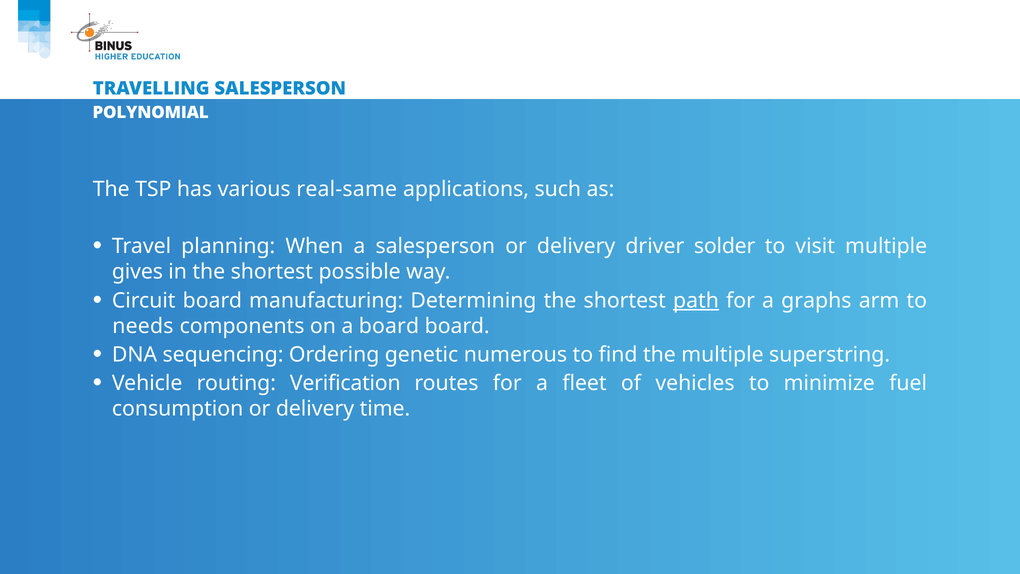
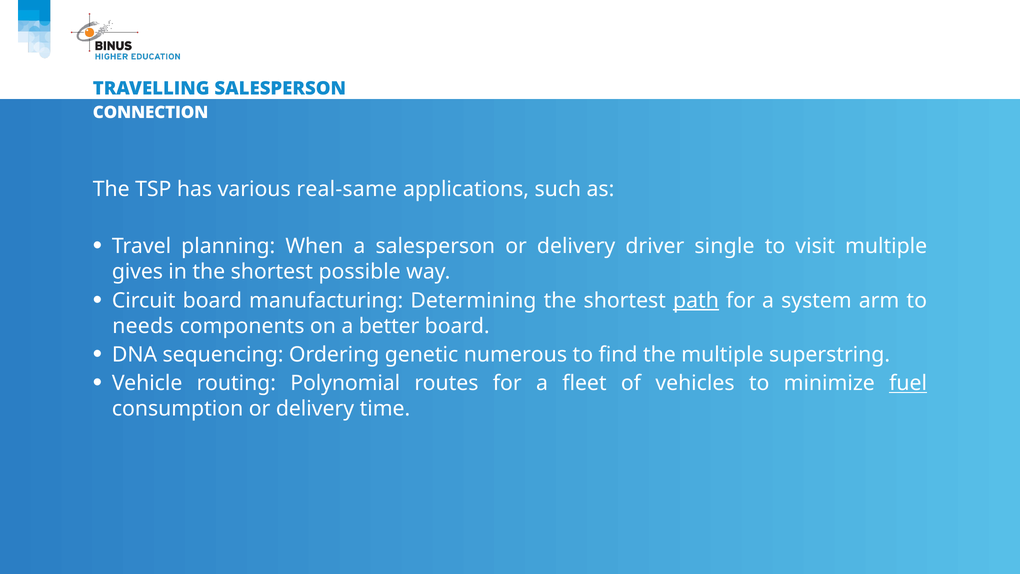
POLYNOMIAL: POLYNOMIAL -> CONNECTION
solder: solder -> single
graphs: graphs -> system
a board: board -> better
Verification: Verification -> Polynomial
fuel underline: none -> present
